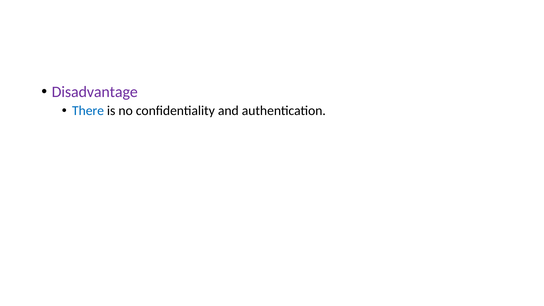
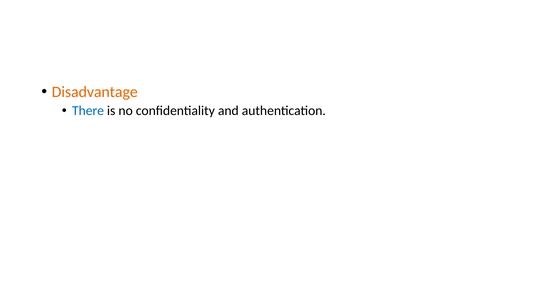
Disadvantage colour: purple -> orange
